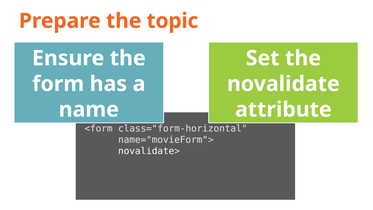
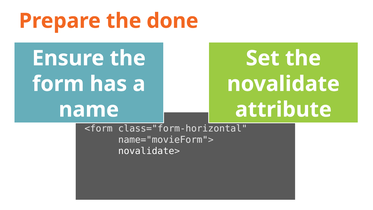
topic: topic -> done
